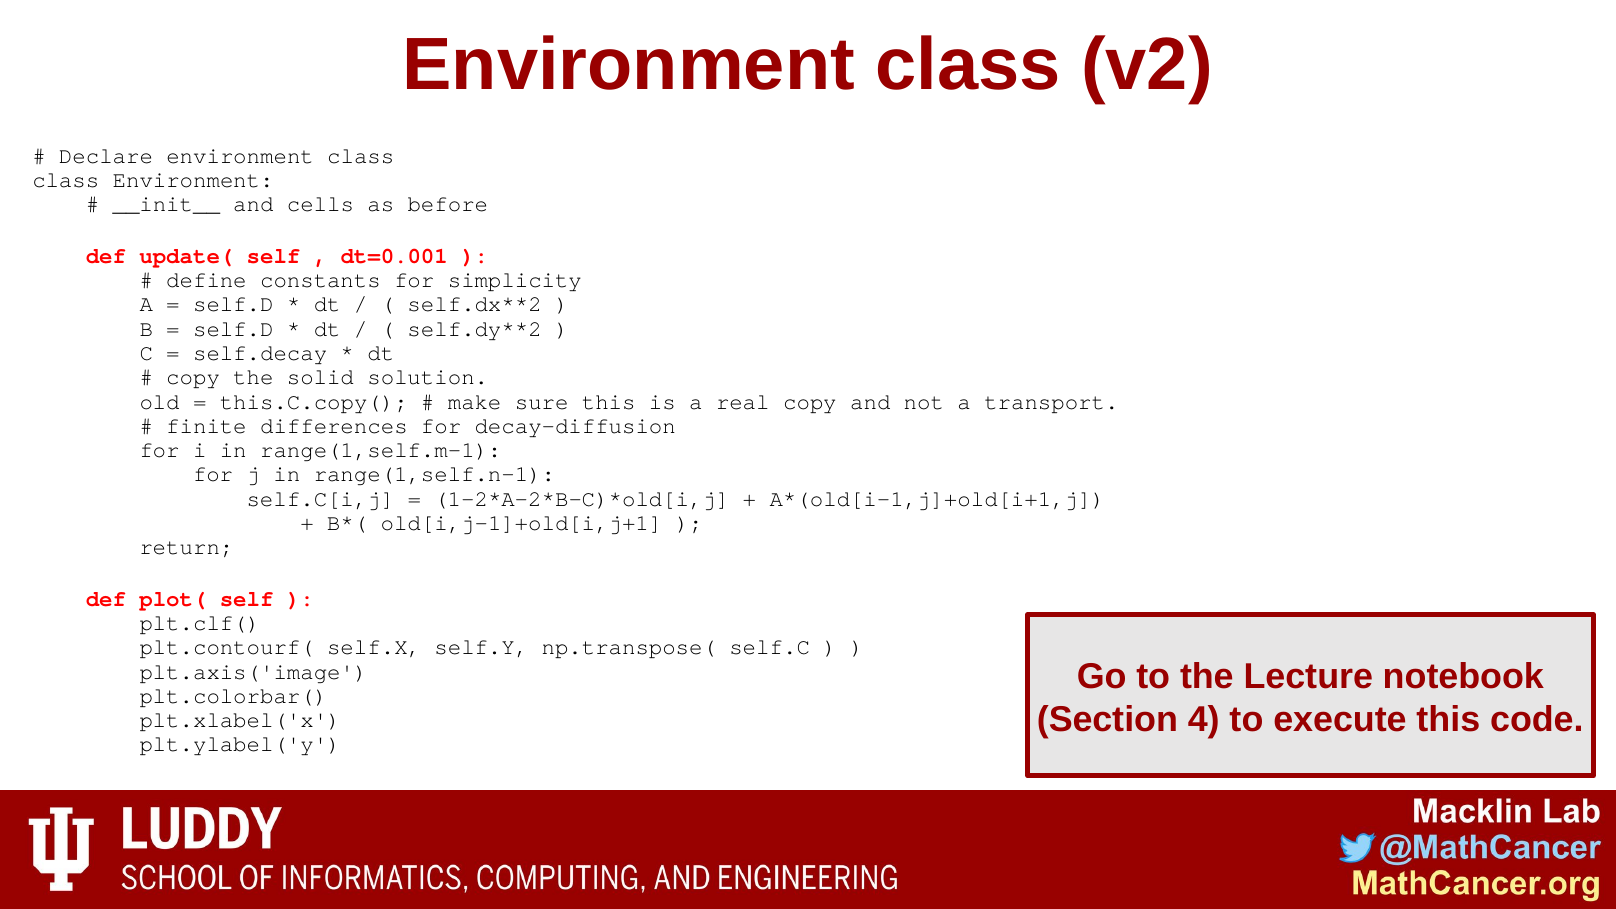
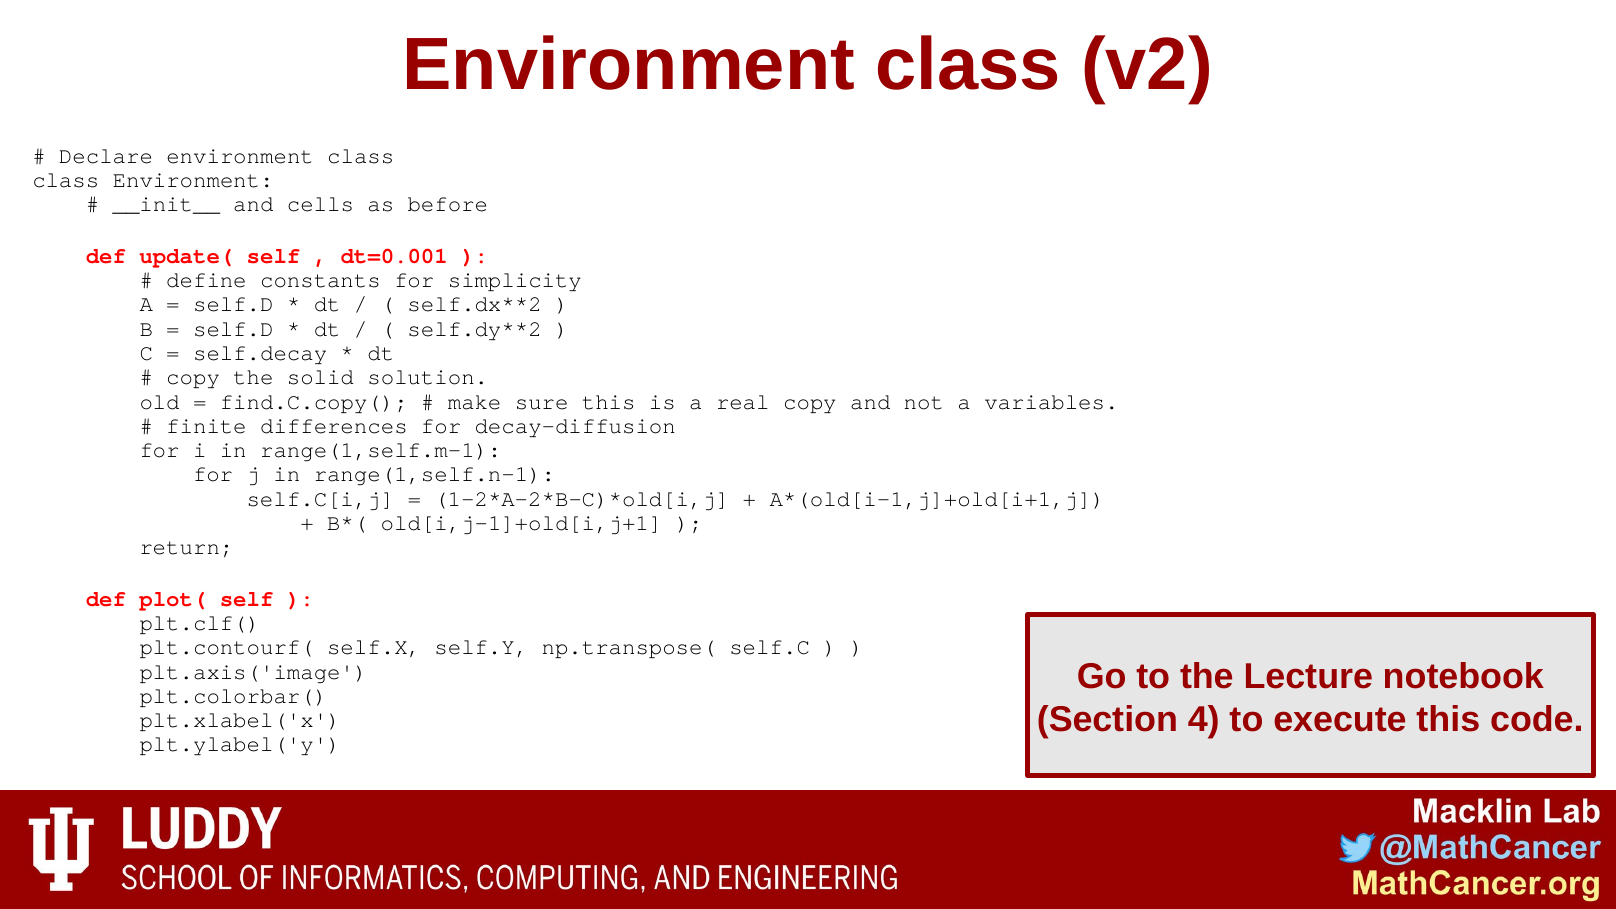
this.C.copy(: this.C.copy( -> find.C.copy(
transport: transport -> variables
